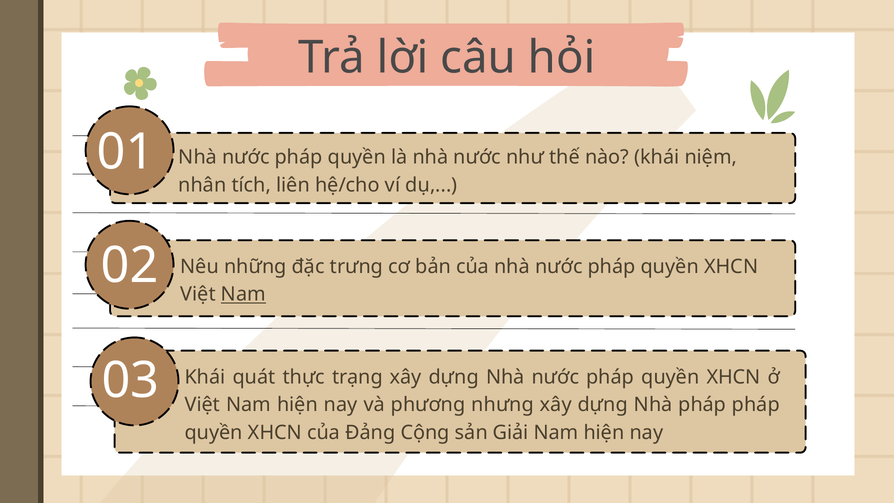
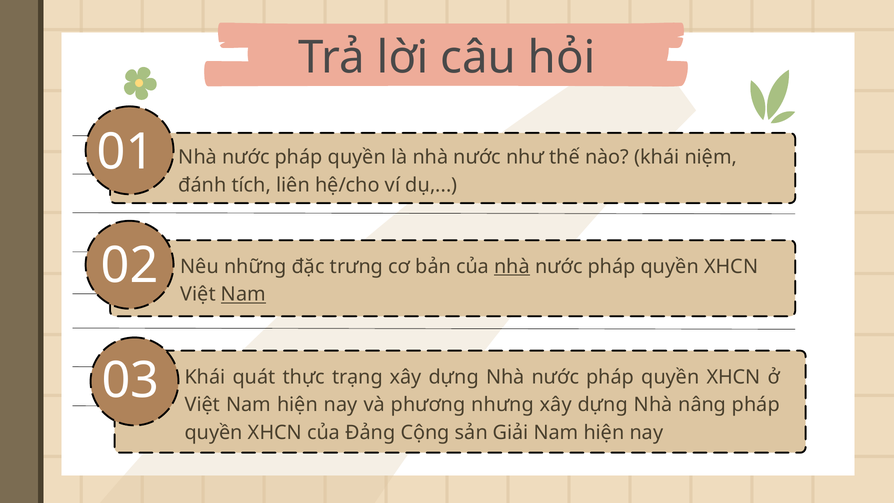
nhân: nhân -> đánh
nhà at (512, 267) underline: none -> present
Nhà pháp: pháp -> nâng
